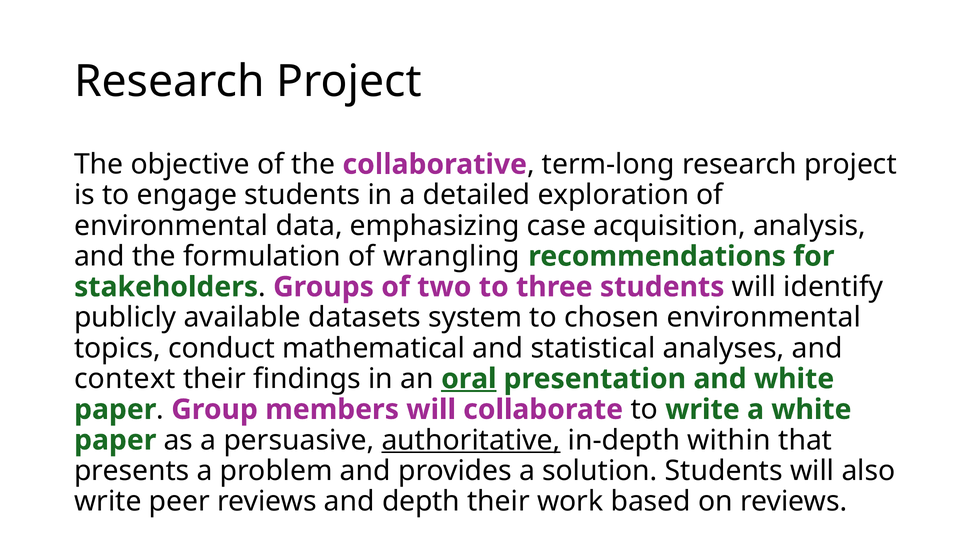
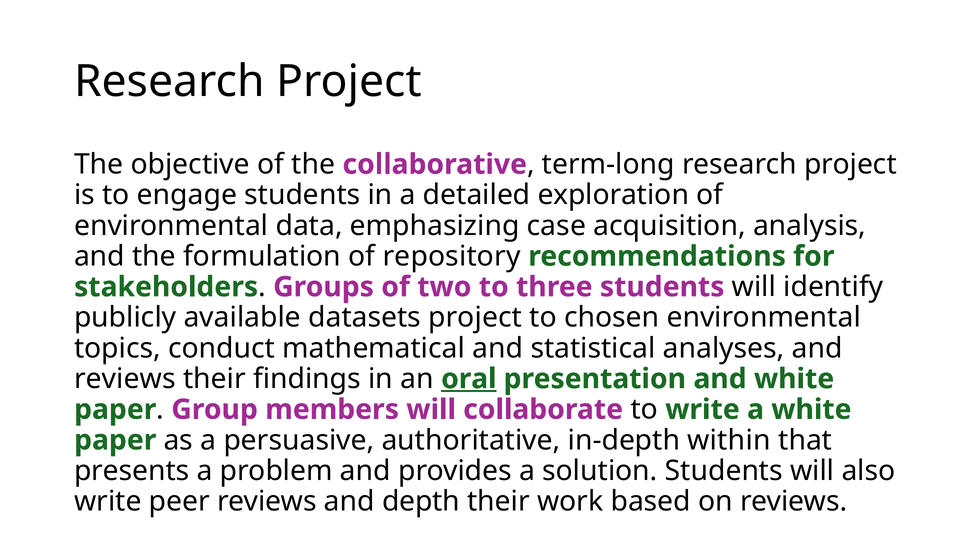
wrangling: wrangling -> repository
datasets system: system -> project
context at (125, 379): context -> reviews
authoritative underline: present -> none
